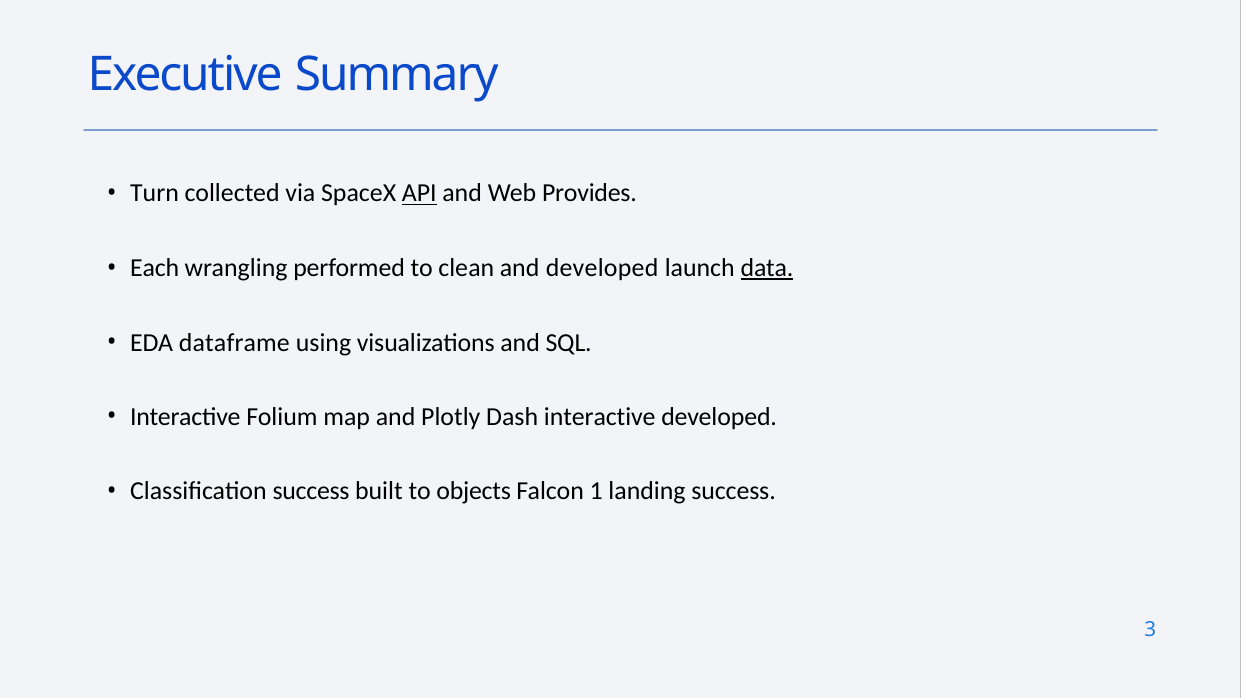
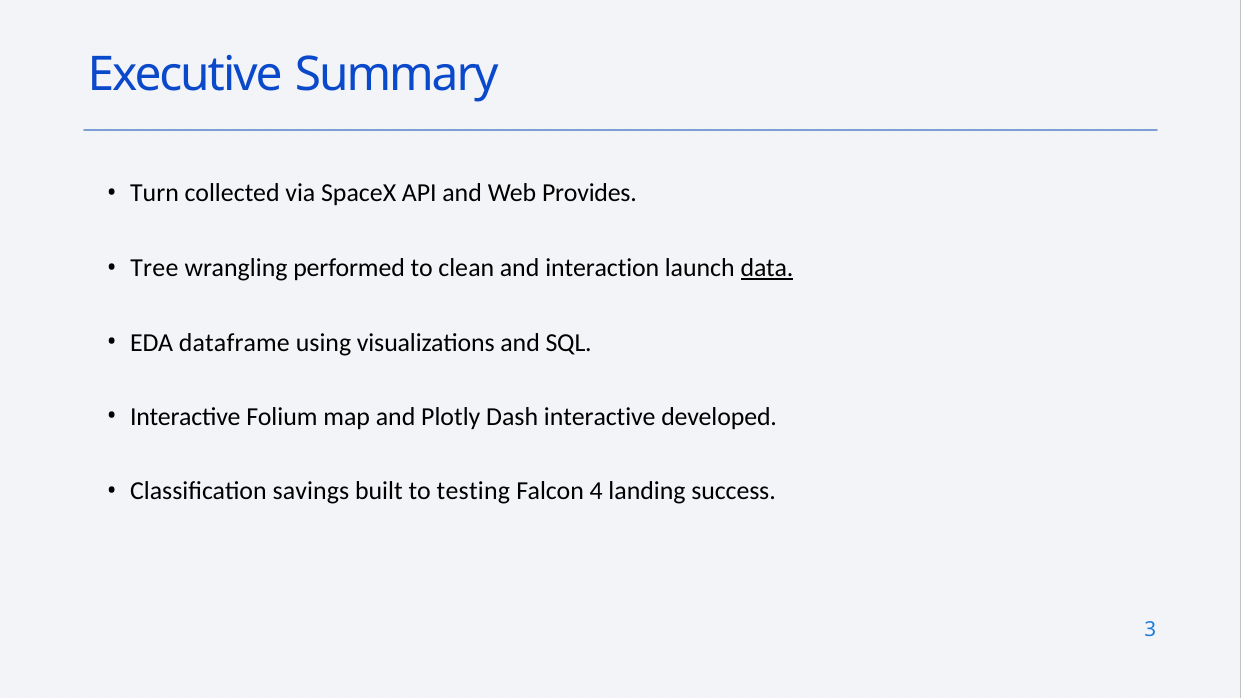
API underline: present -> none
Each: Each -> Tree
and developed: developed -> interaction
Classification success: success -> savings
objects: objects -> testing
1: 1 -> 4
